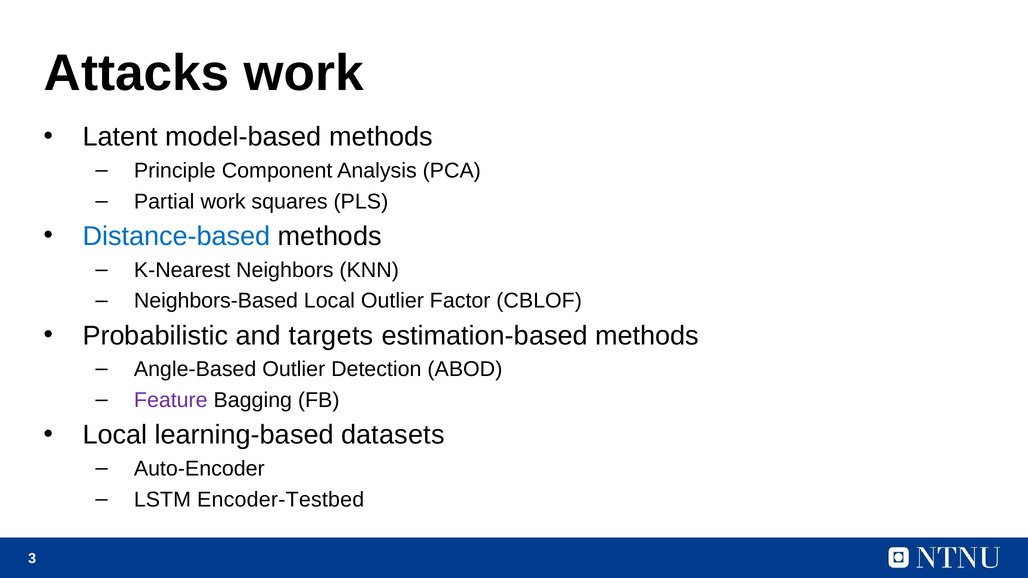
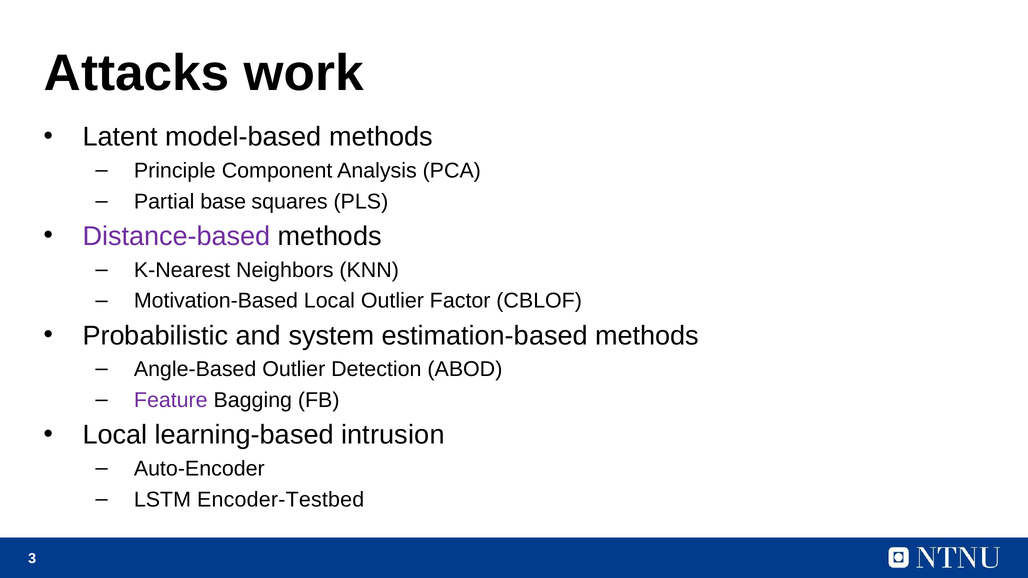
Partial work: work -> base
Distance-based colour: blue -> purple
Neighbors-Based: Neighbors-Based -> Motivation-Based
targets: targets -> system
datasets: datasets -> intrusion
